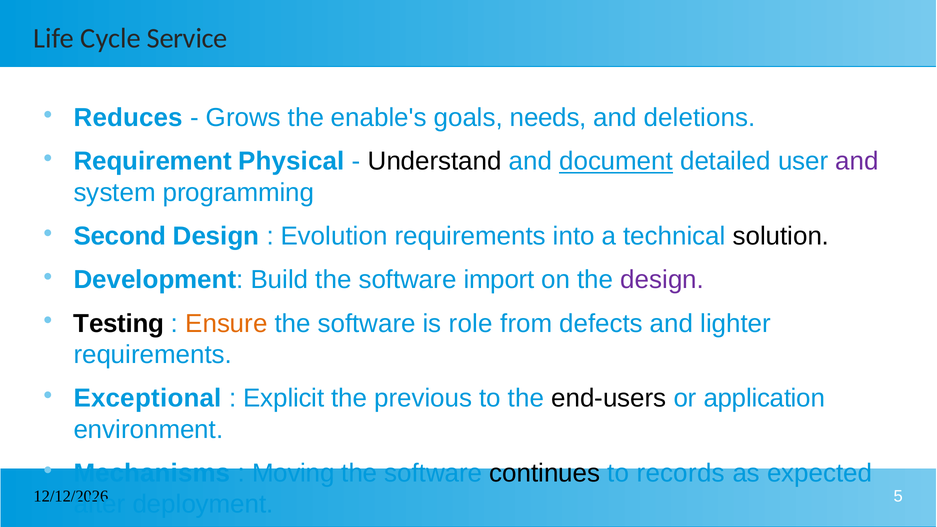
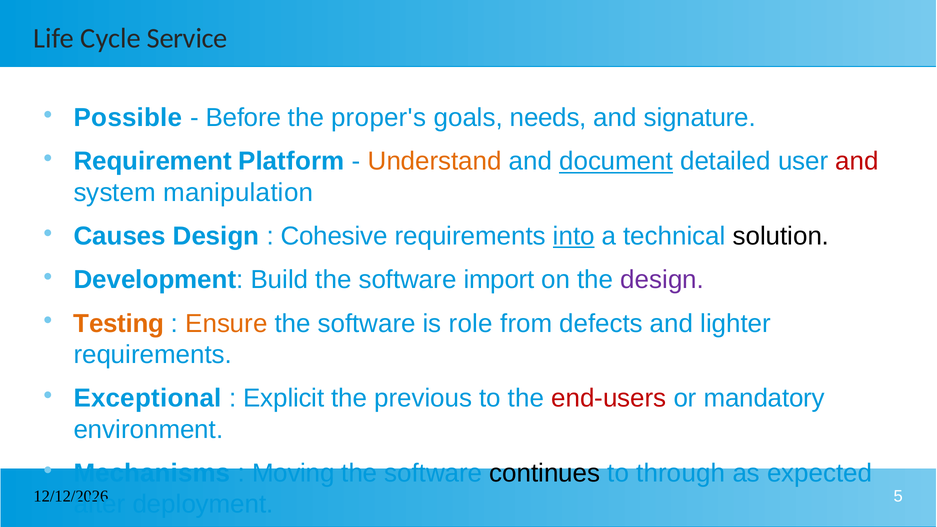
Reduces: Reduces -> Possible
Grows: Grows -> Before
enable's: enable's -> proper's
deletions: deletions -> signature
Physical: Physical -> Platform
Understand colour: black -> orange
and at (857, 161) colour: purple -> red
programming: programming -> manipulation
Second: Second -> Causes
Evolution: Evolution -> Cohesive
into underline: none -> present
Testing colour: black -> orange
end-users colour: black -> red
application: application -> mandatory
records: records -> through
